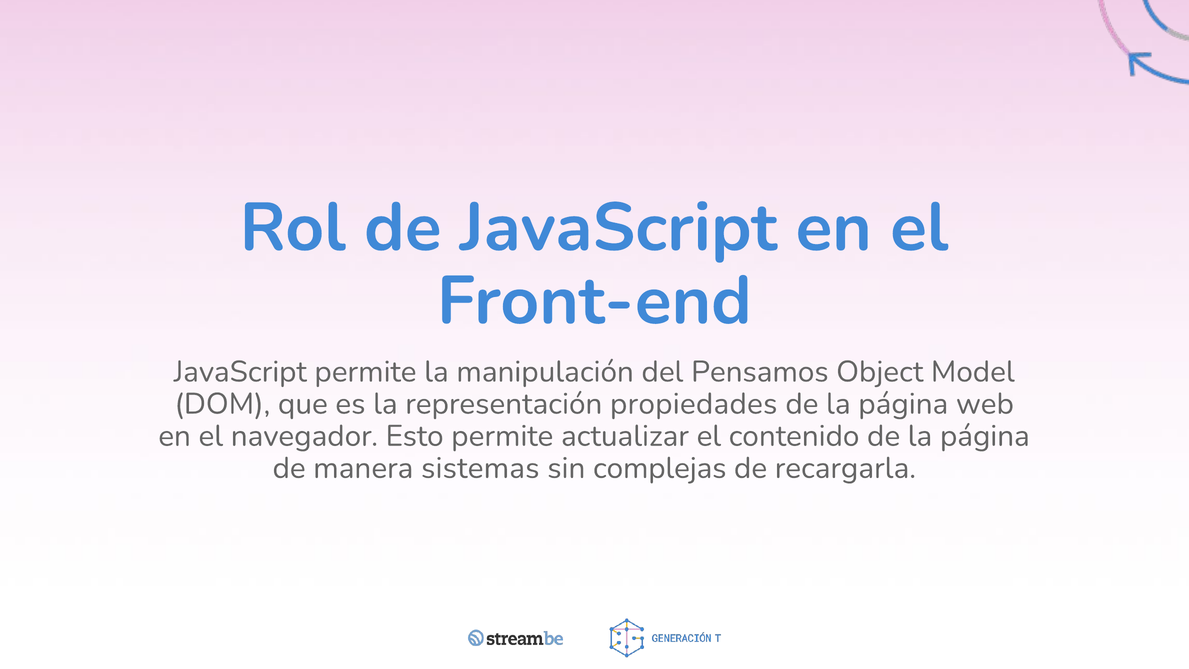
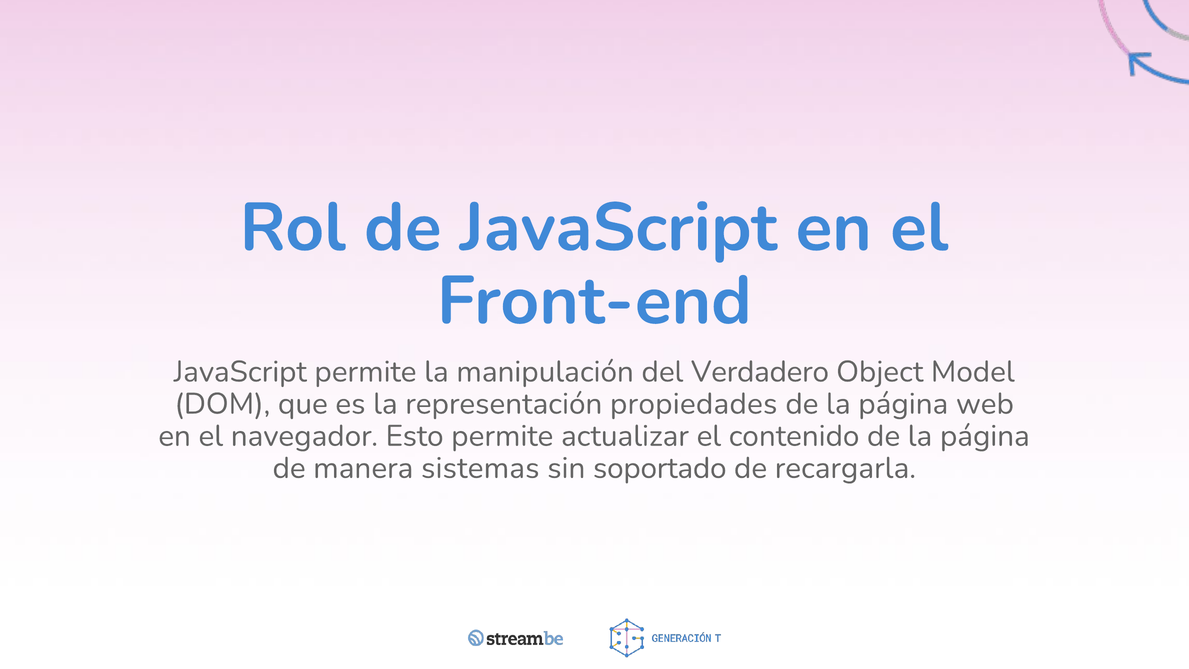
Pensamos: Pensamos -> Verdadero
complejas: complejas -> soportado
